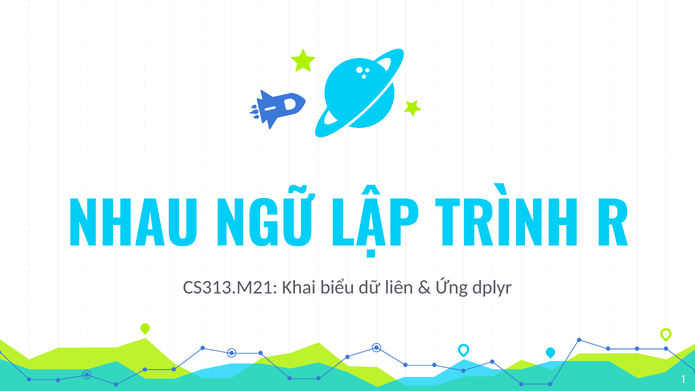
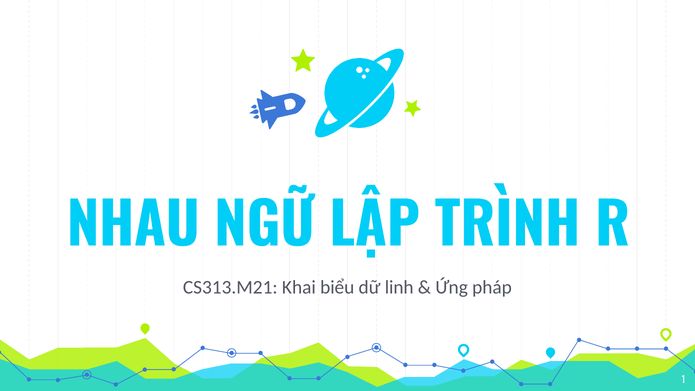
liên: liên -> linh
dplyr: dplyr -> pháp
